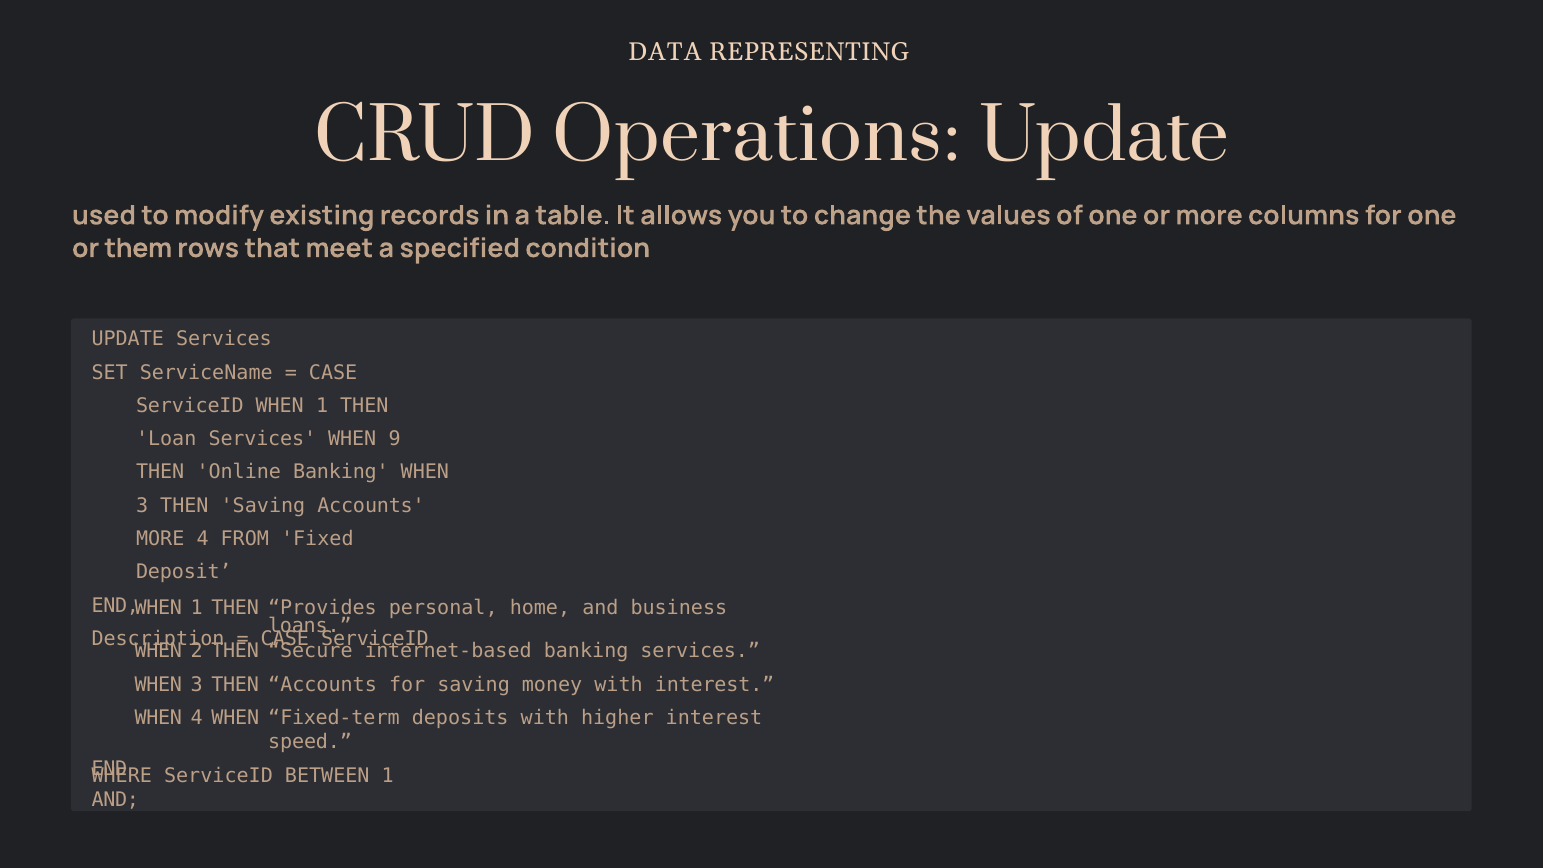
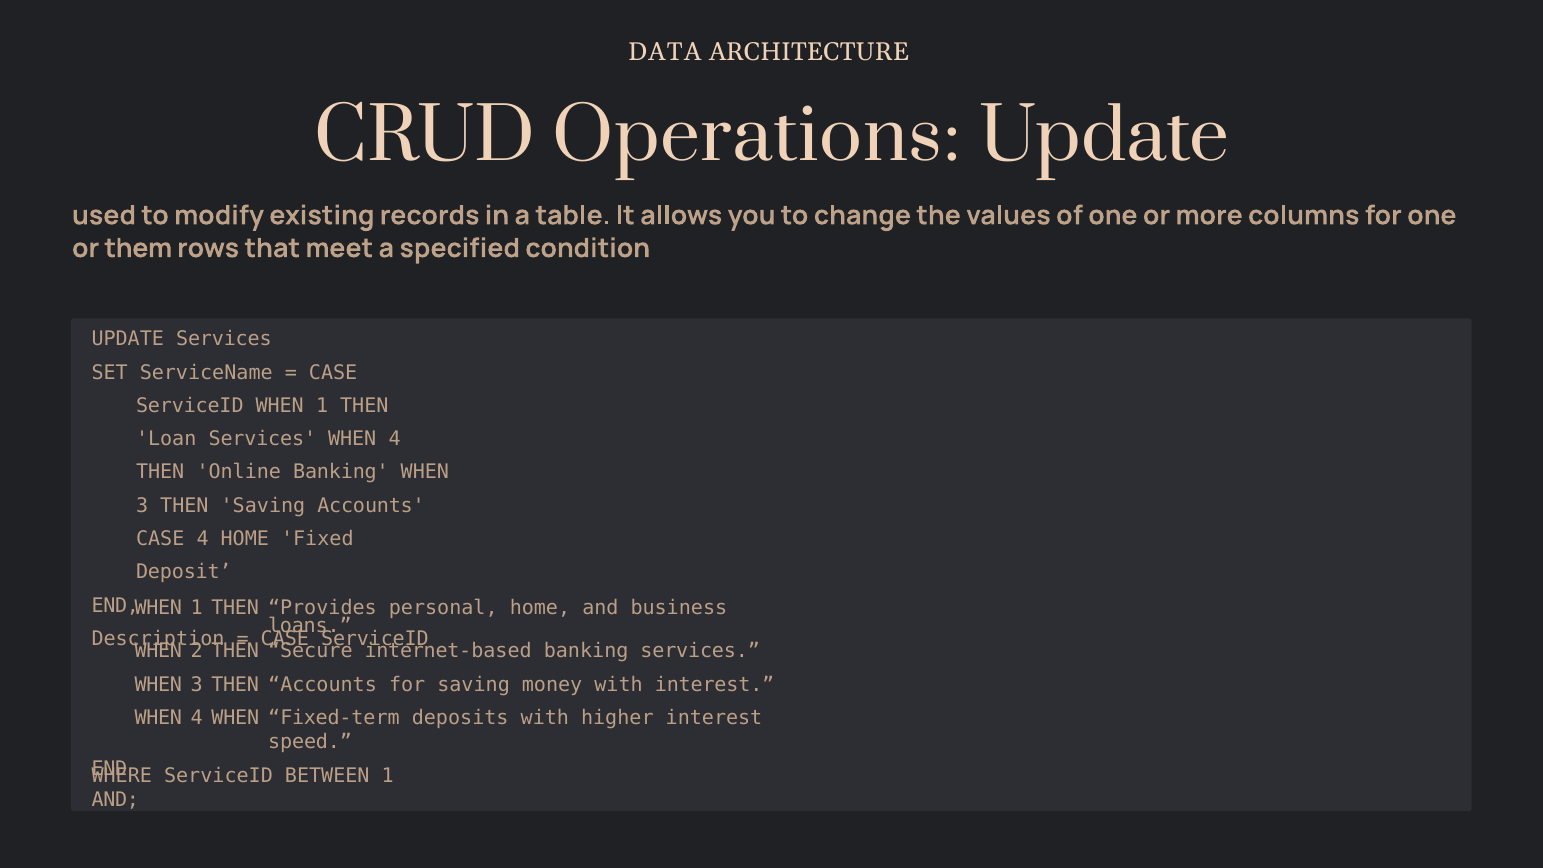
REPRESENTING: REPRESENTING -> ARCHITECTURE
Services WHEN 9: 9 -> 4
MORE at (160, 539): MORE -> CASE
4 FROM: FROM -> HOME
